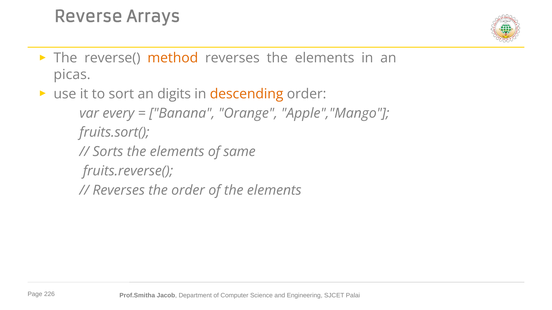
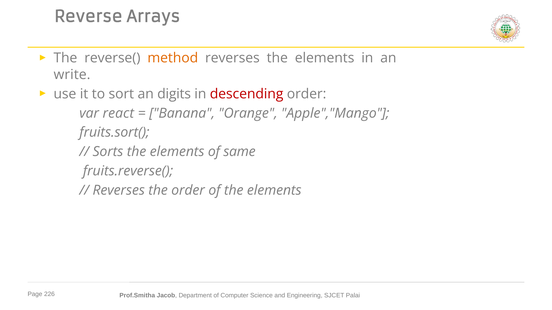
picas: picas -> write
descending colour: orange -> red
every: every -> react
